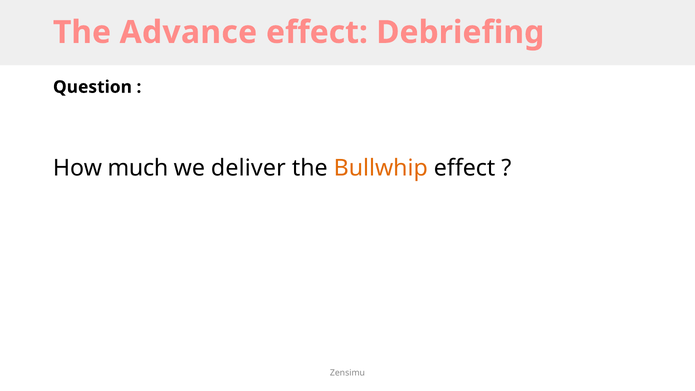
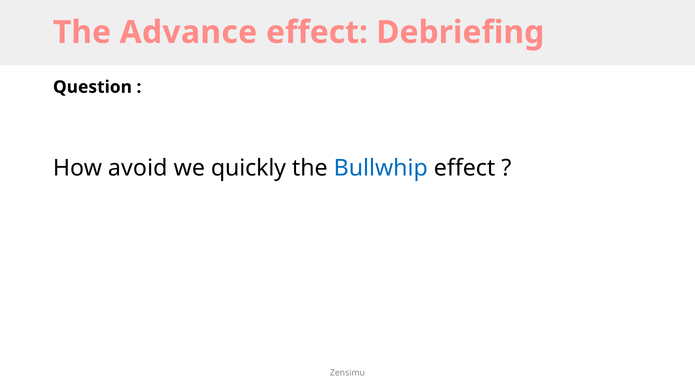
much: much -> avoid
deliver: deliver -> quickly
Bullwhip colour: orange -> blue
